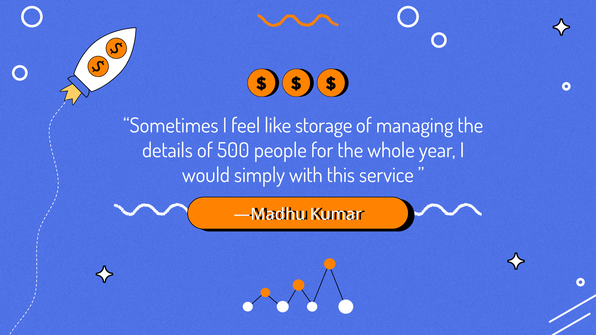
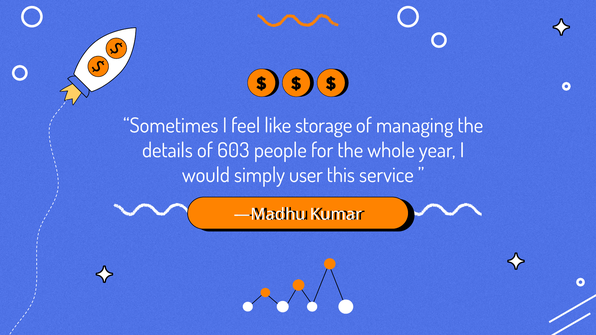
500: 500 -> 603
with: with -> user
